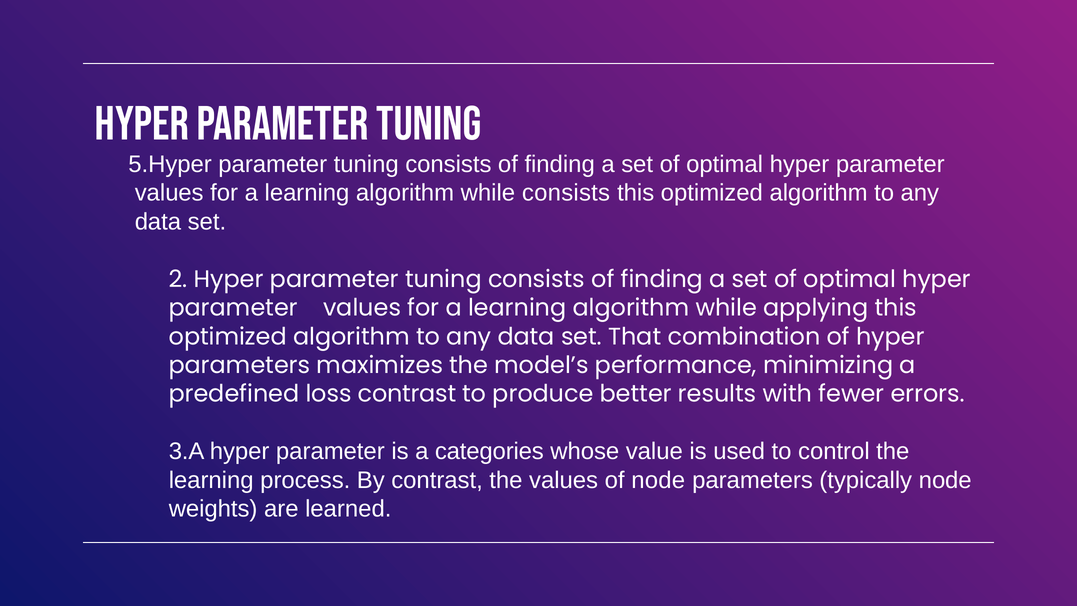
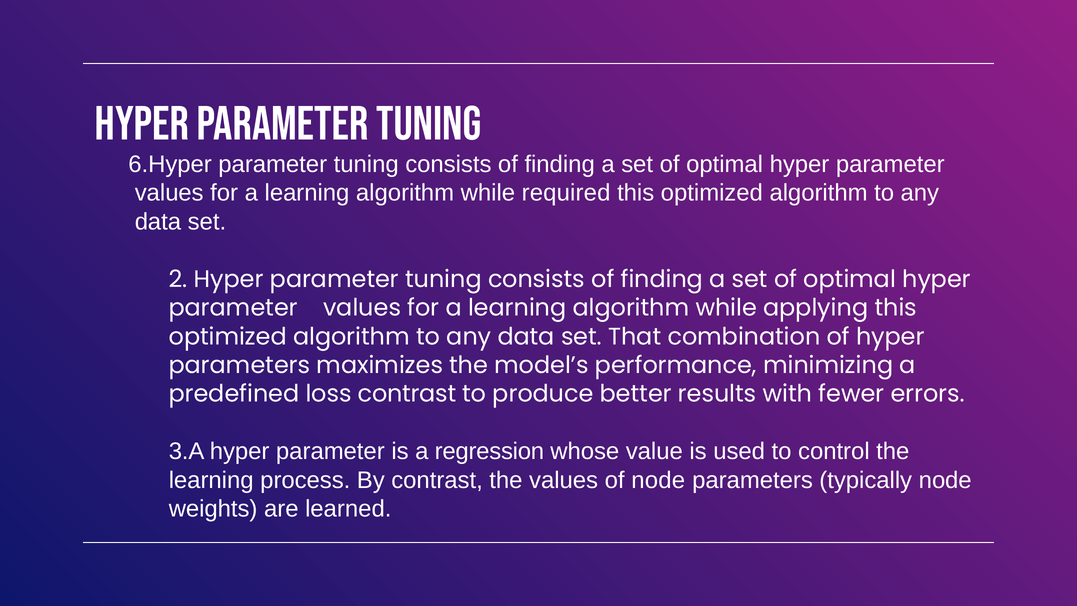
5.Hyper: 5.Hyper -> 6.Hyper
while consists: consists -> required
categories: categories -> regression
